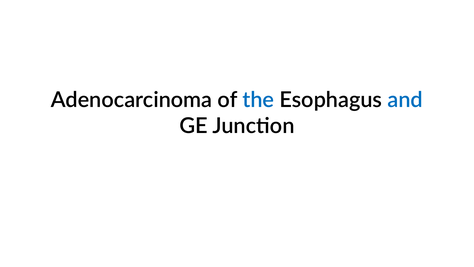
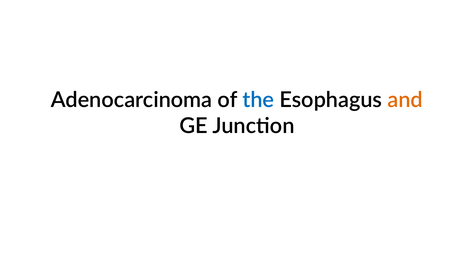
and colour: blue -> orange
